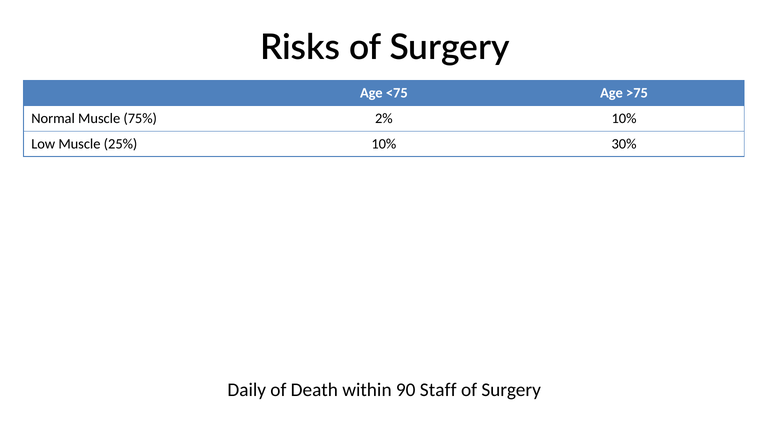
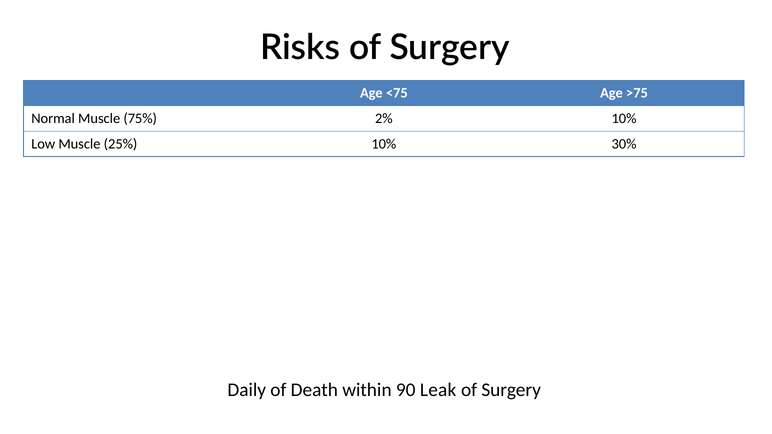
Staff: Staff -> Leak
